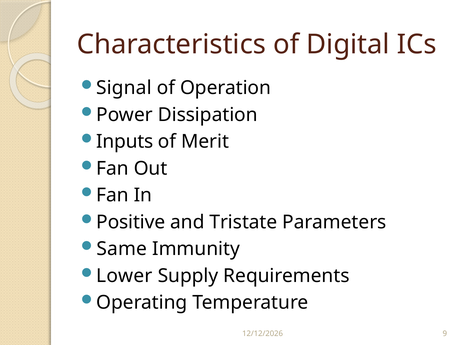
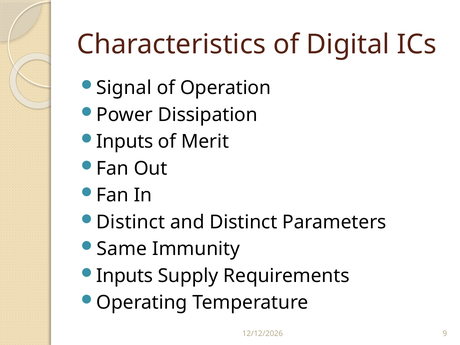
Positive at (131, 222): Positive -> Distinct
and Tristate: Tristate -> Distinct
Lower at (124, 276): Lower -> Inputs
